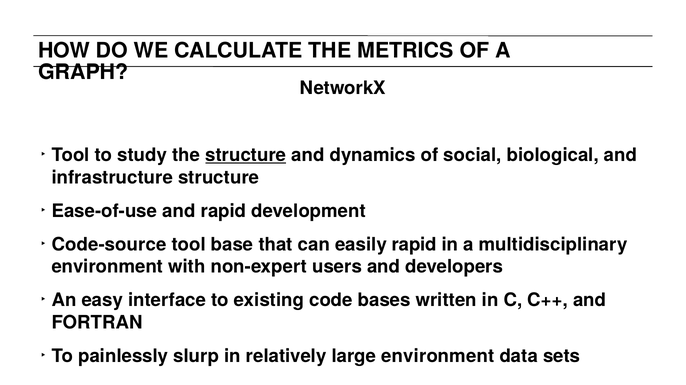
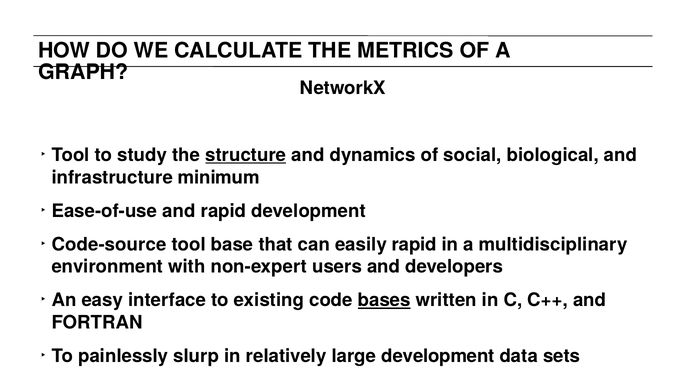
infrastructure structure: structure -> minimum
bases underline: none -> present
large environment: environment -> development
